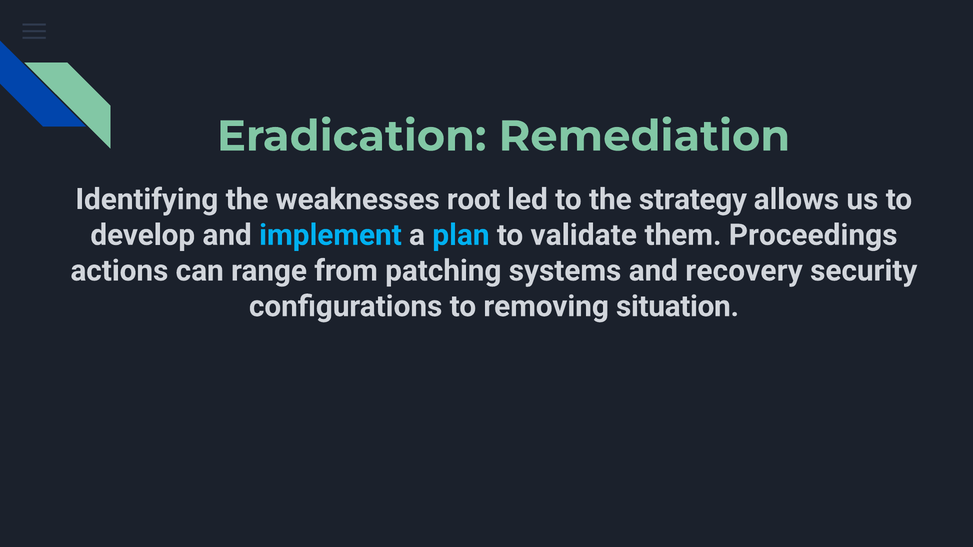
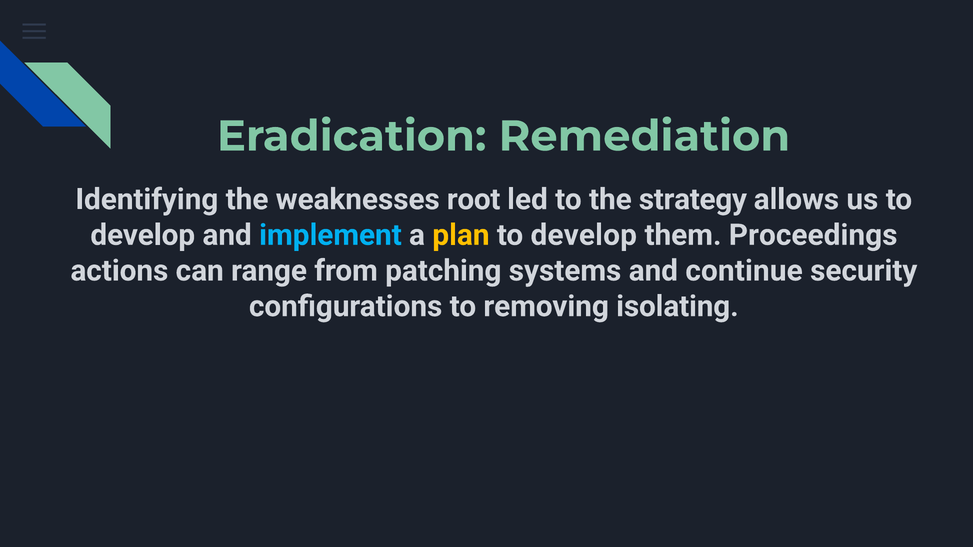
plan colour: light blue -> yellow
validate at (584, 235): validate -> develop
recovery: recovery -> continue
situation: situation -> isolating
